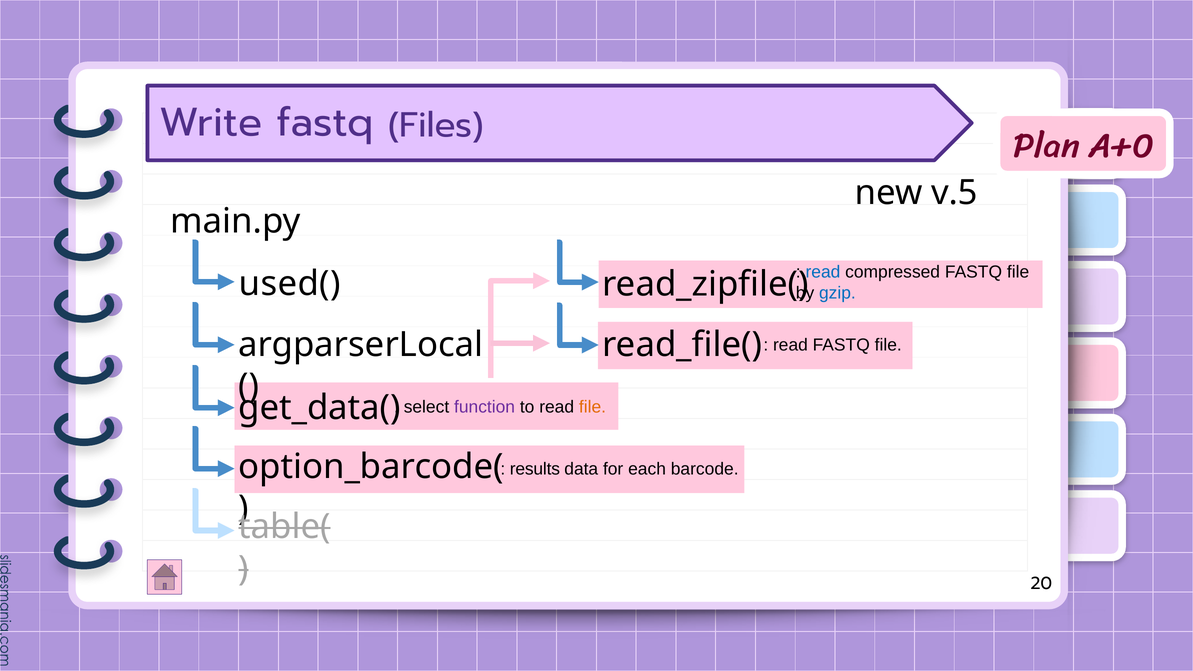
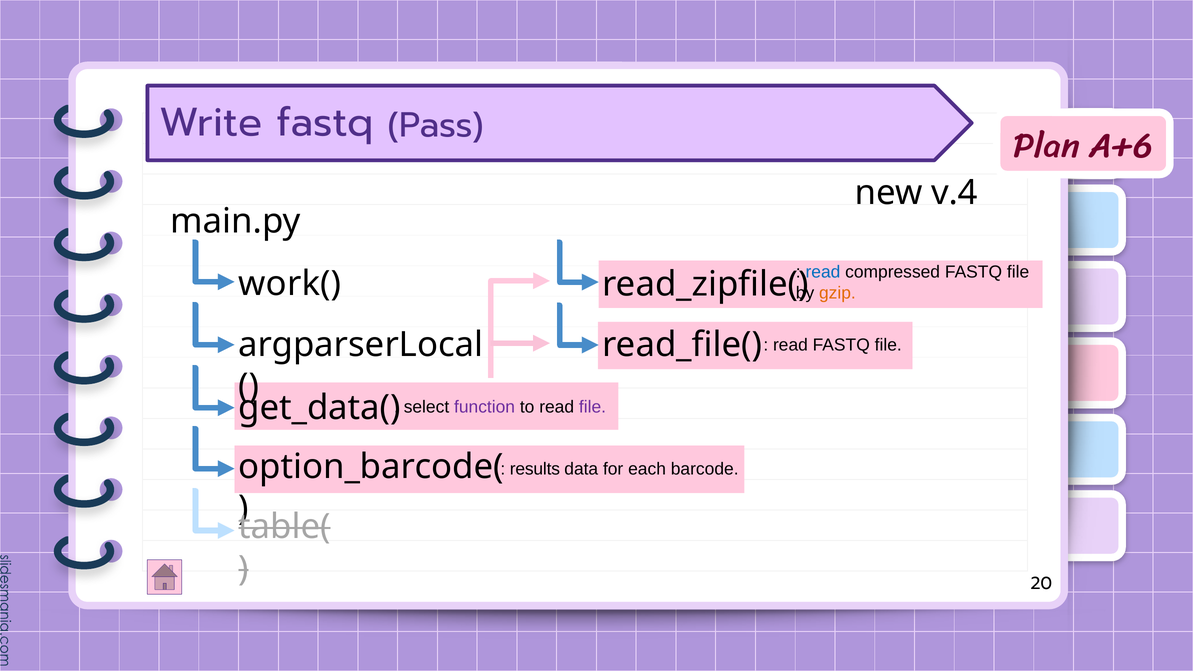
Files: Files -> Pass
A+0: A+0 -> A+6
v.5: v.5 -> v.4
used(: used( -> work(
gzip colour: blue -> orange
file at (593, 407) colour: orange -> purple
